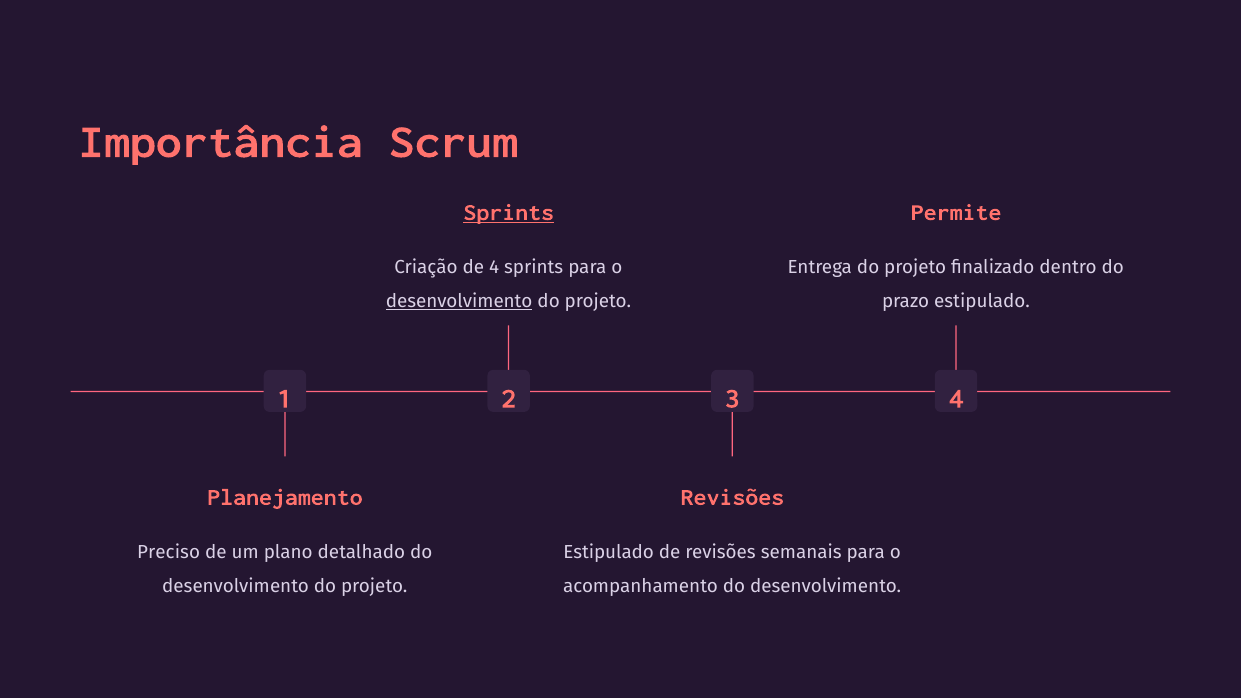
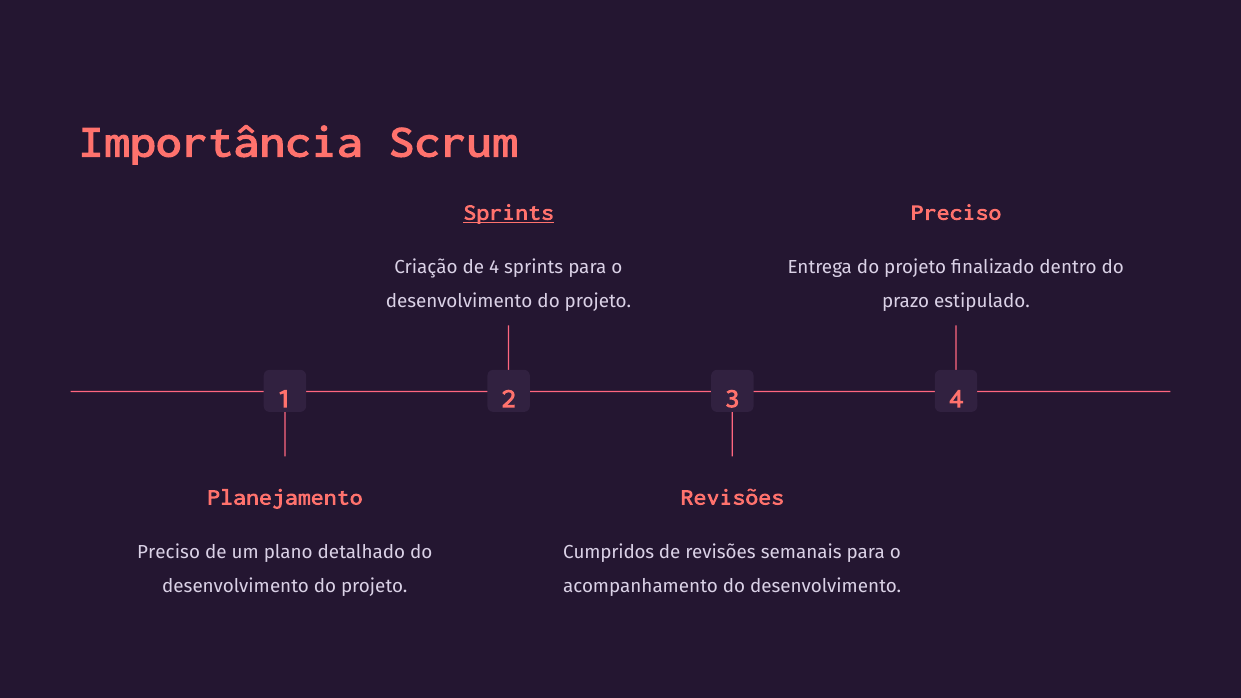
Permite at (956, 212): Permite -> Preciso
desenvolvimento at (459, 301) underline: present -> none
Estipulado at (609, 552): Estipulado -> Cumpridos
